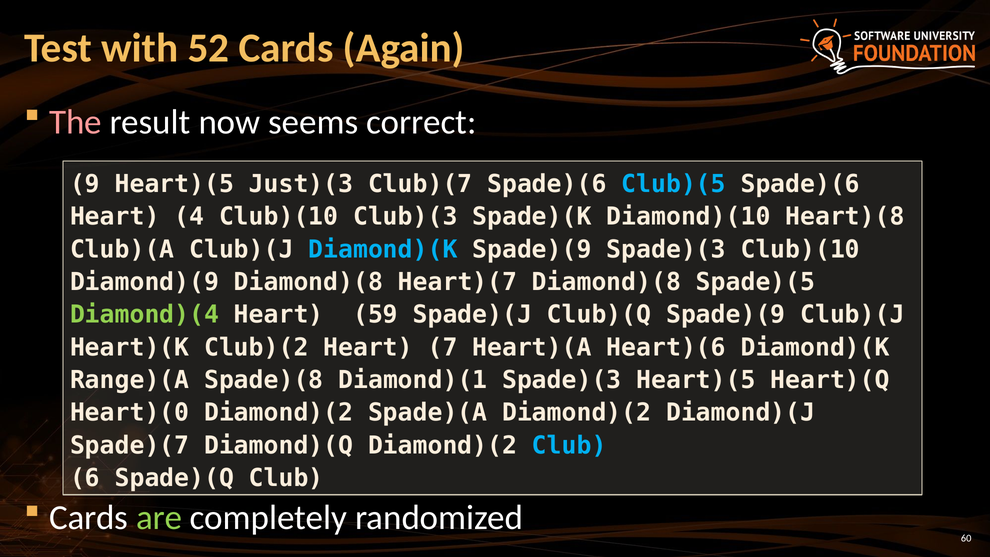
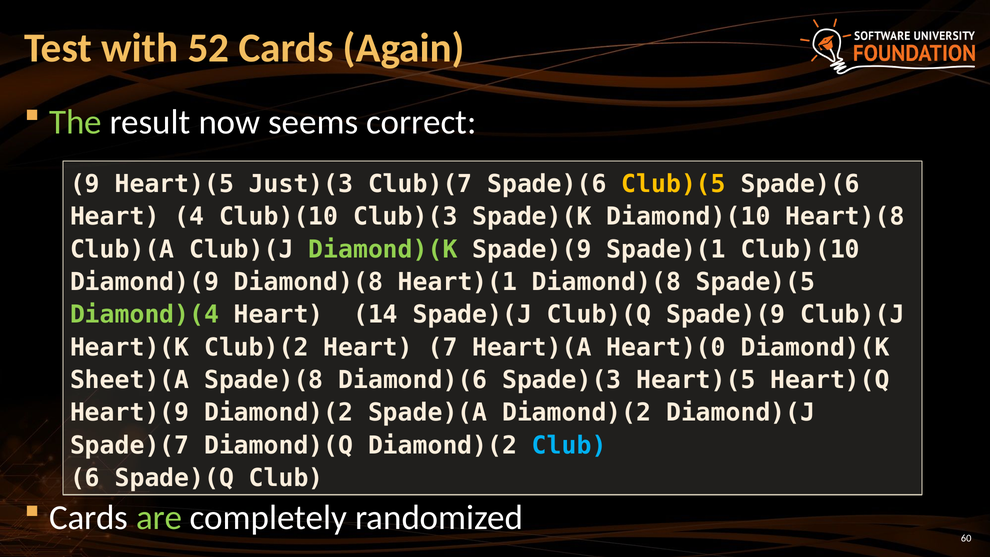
The colour: pink -> light green
Club)(5 colour: light blue -> yellow
Diamond)(K at (383, 249) colour: light blue -> light green
Spade)(9 Spade)(3: Spade)(3 -> Spade)(1
Heart)(7: Heart)(7 -> Heart)(1
59: 59 -> 14
Heart)(6: Heart)(6 -> Heart)(0
Range)(A: Range)(A -> Sheet)(A
Diamond)(1: Diamond)(1 -> Diamond)(6
Heart)(0: Heart)(0 -> Heart)(9
